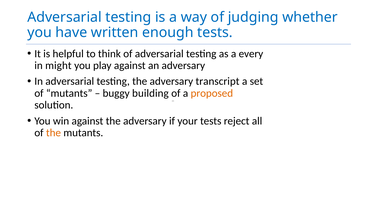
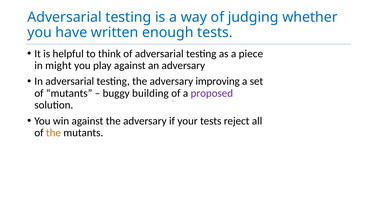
every: every -> piece
transcript: transcript -> improving
proposed colour: orange -> purple
